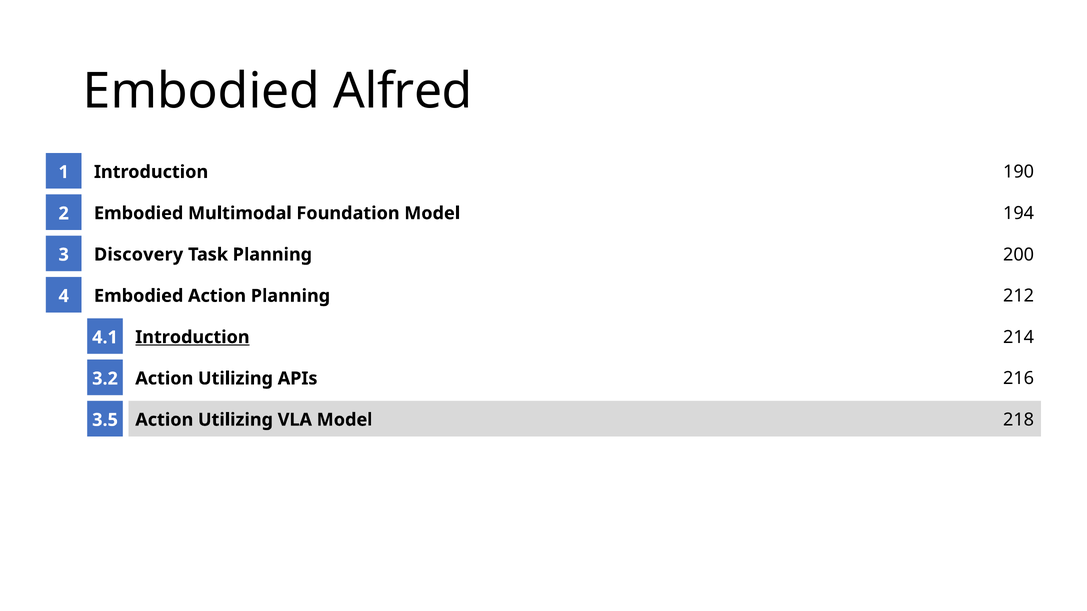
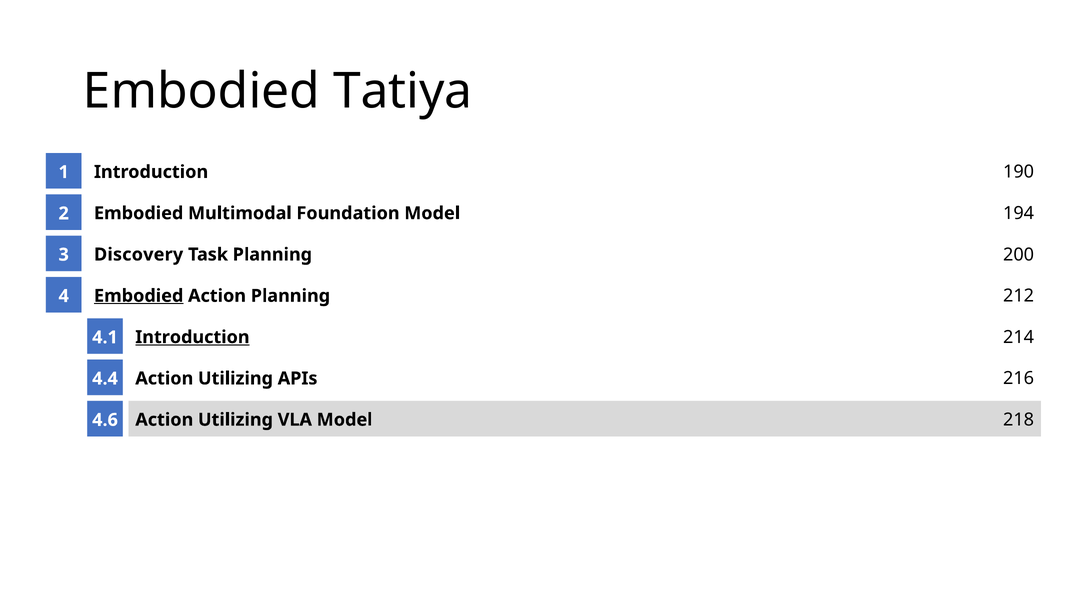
Alfred: Alfred -> Tatiya
Embodied at (139, 296) underline: none -> present
3.2: 3.2 -> 4.4
3.5: 3.5 -> 4.6
